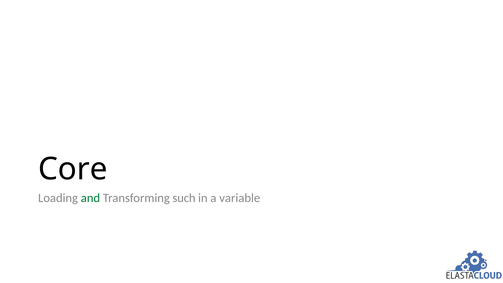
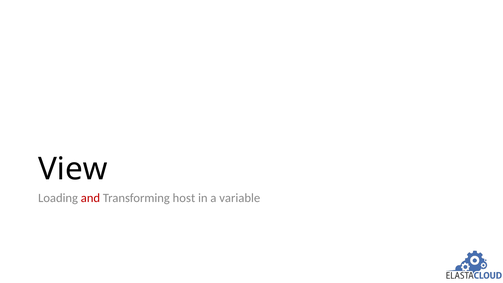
Core: Core -> View
and colour: green -> red
such: such -> host
